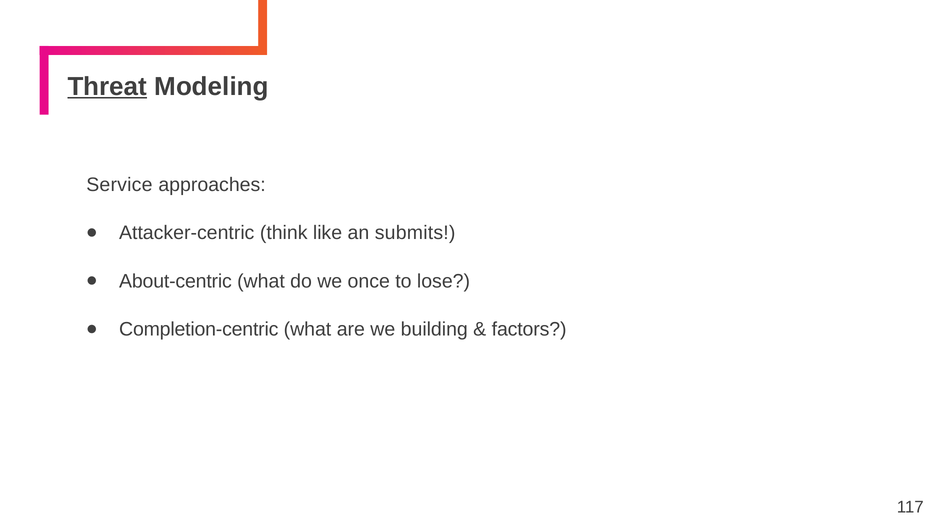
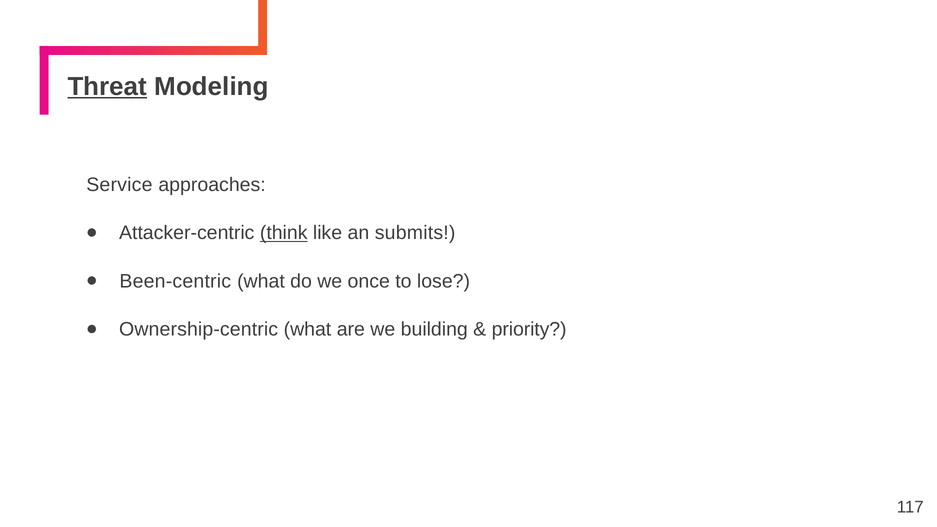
think underline: none -> present
About-centric: About-centric -> Been-centric
Completion-centric: Completion-centric -> Ownership-centric
factors: factors -> priority
